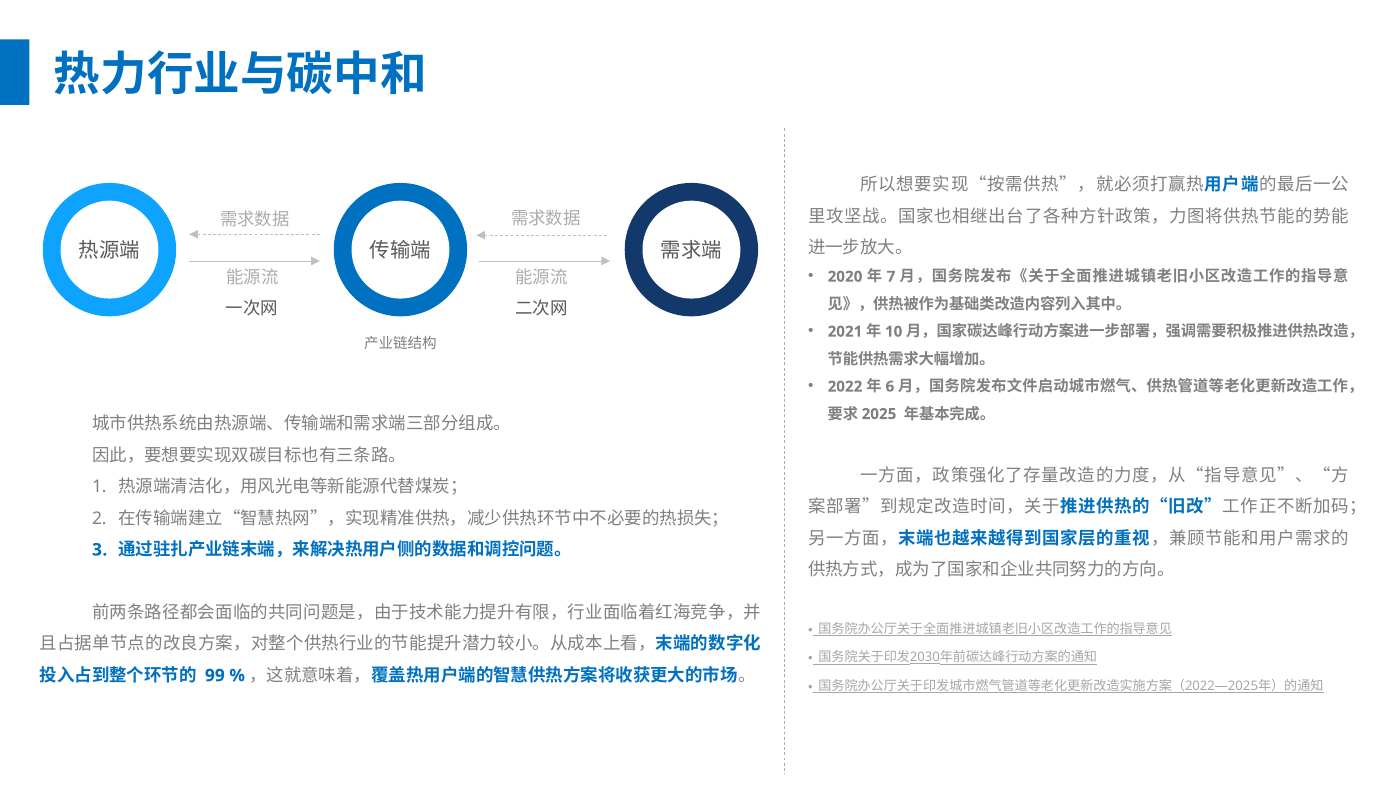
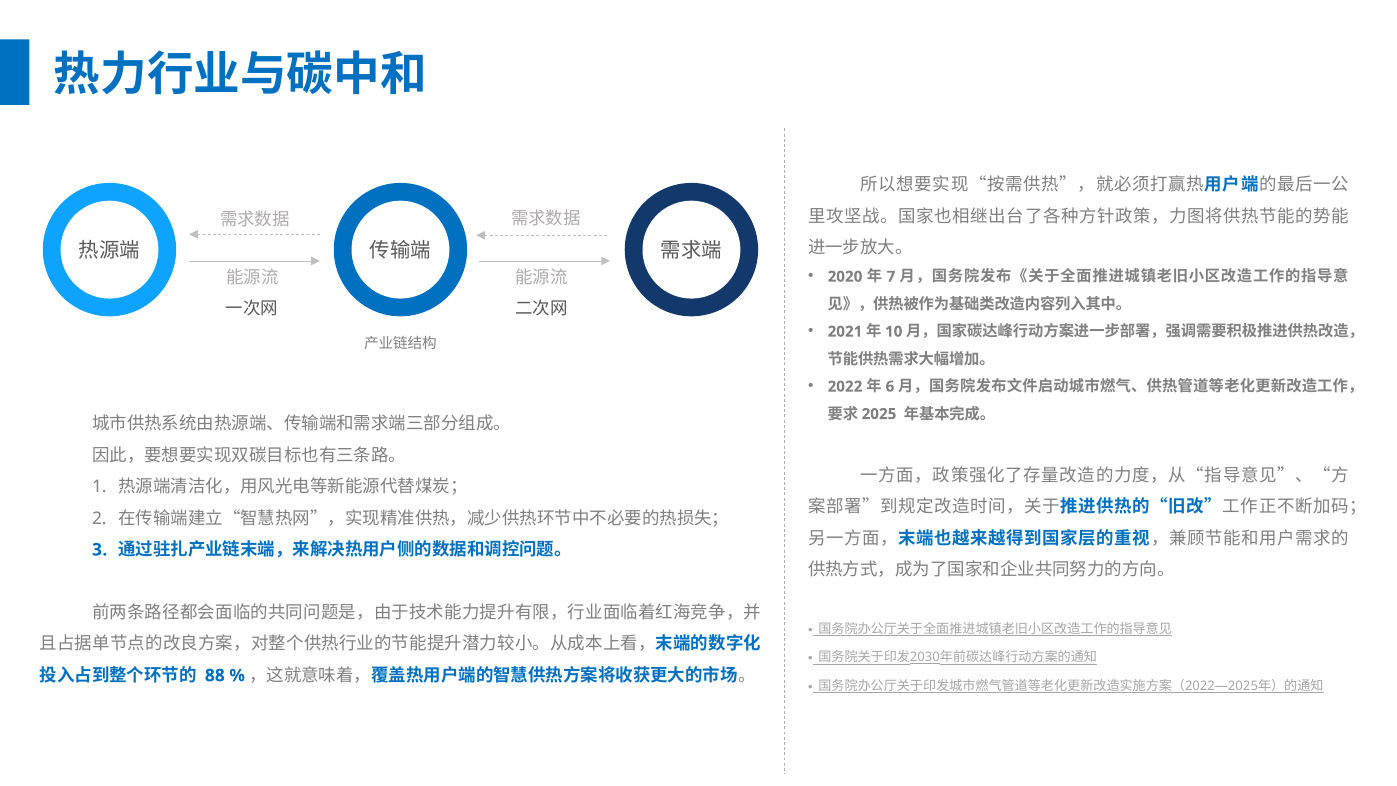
99: 99 -> 88
